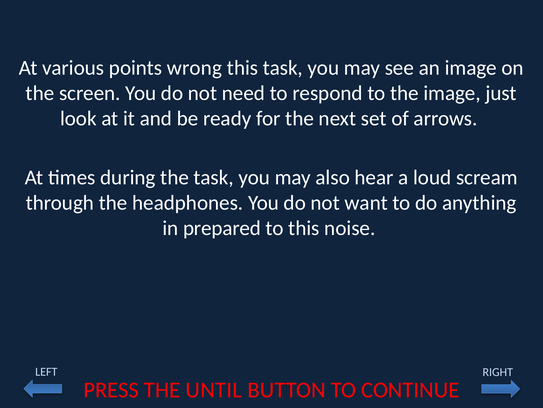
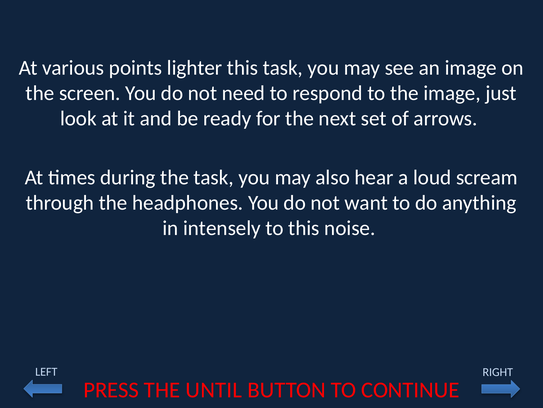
wrong: wrong -> lighter
prepared: prepared -> intensely
